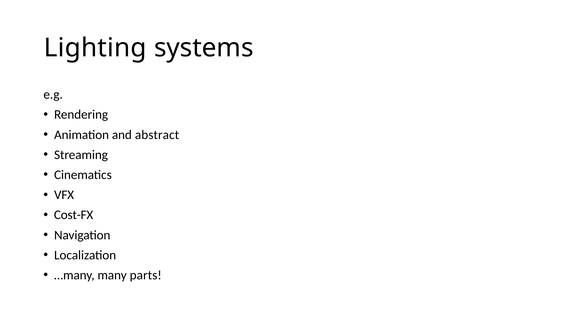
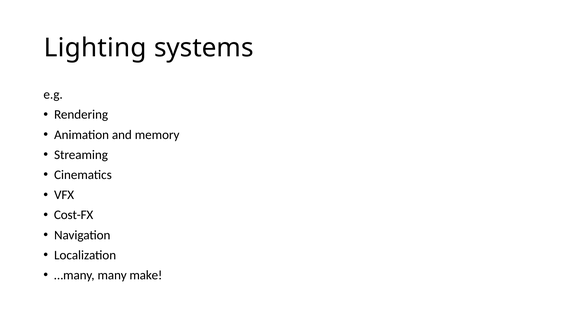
abstract: abstract -> memory
parts: parts -> make
